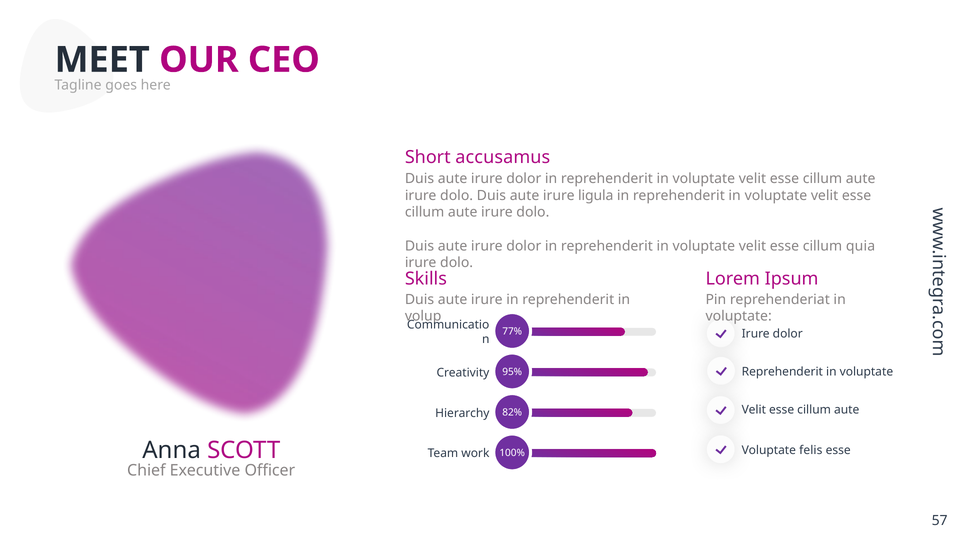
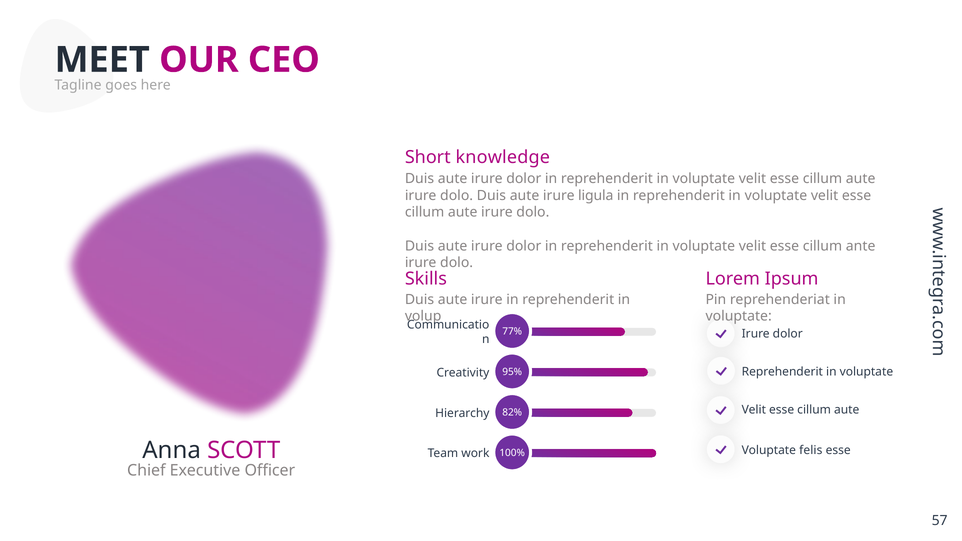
accusamus: accusamus -> knowledge
quia: quia -> ante
